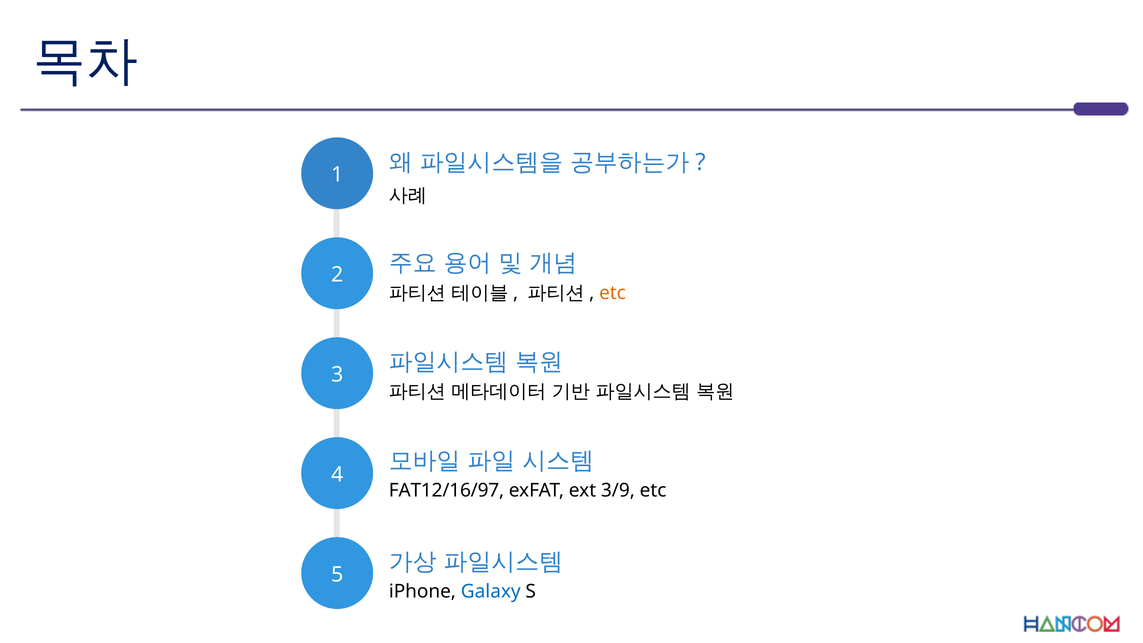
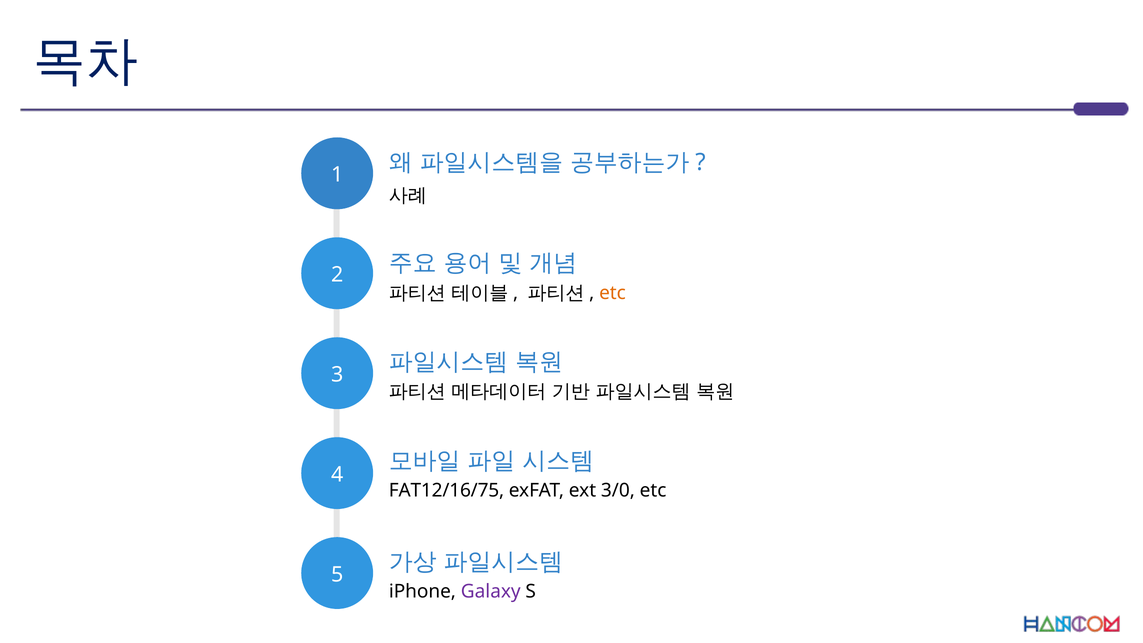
FAT12/16/97: FAT12/16/97 -> FAT12/16/75
3/9: 3/9 -> 3/0
Galaxy colour: blue -> purple
